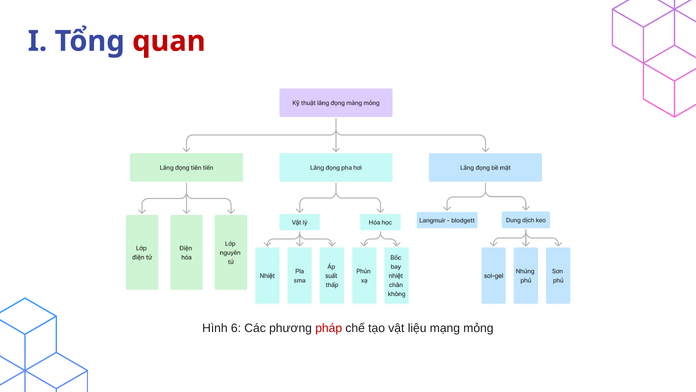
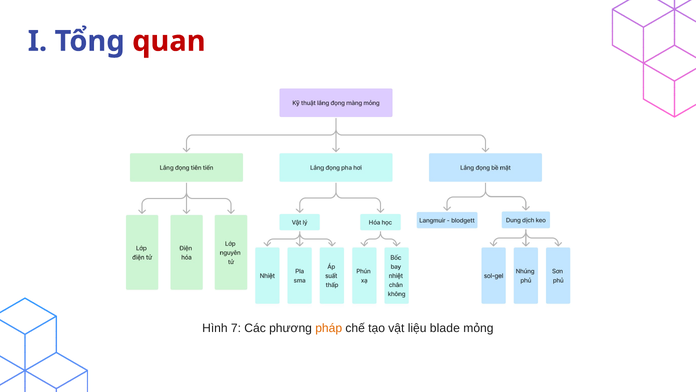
6: 6 -> 7
pháp colour: red -> orange
mạng: mạng -> blade
